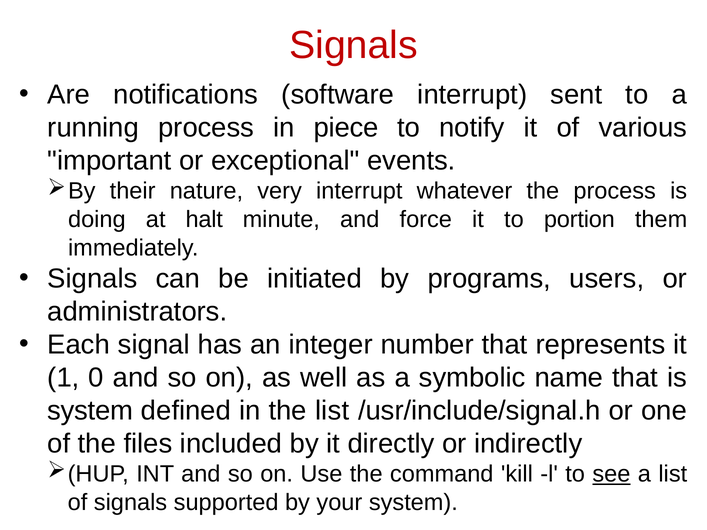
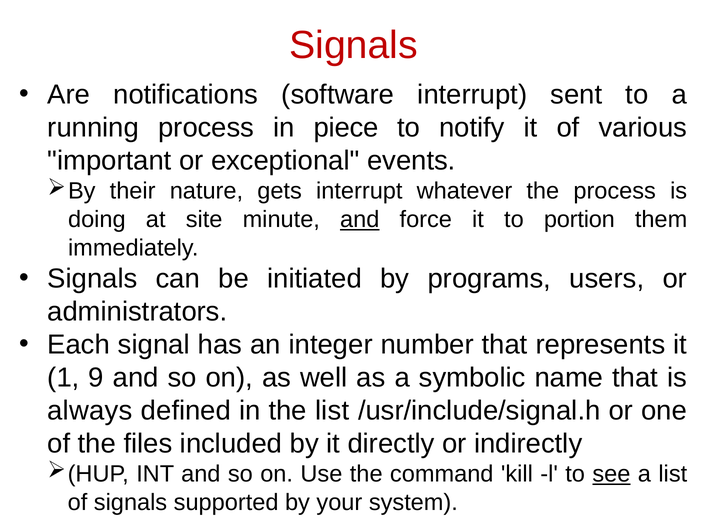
very: very -> gets
halt: halt -> site
and at (360, 220) underline: none -> present
0: 0 -> 9
system at (90, 411): system -> always
